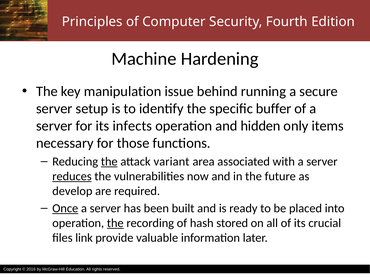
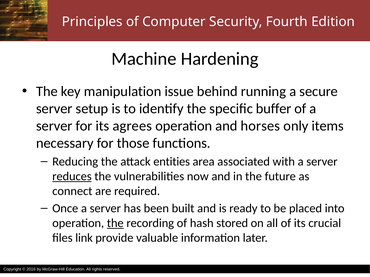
infects: infects -> agrees
hidden: hidden -> horses
the at (109, 162) underline: present -> none
variant: variant -> entities
develop: develop -> connect
Once underline: present -> none
